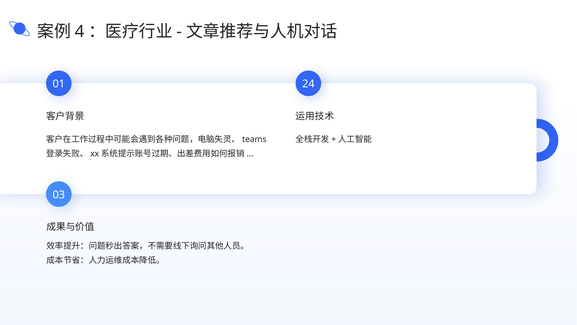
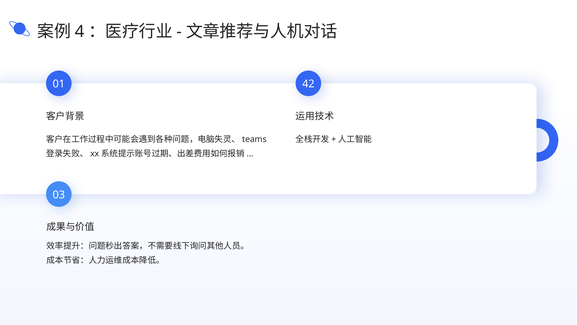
24: 24 -> 42
